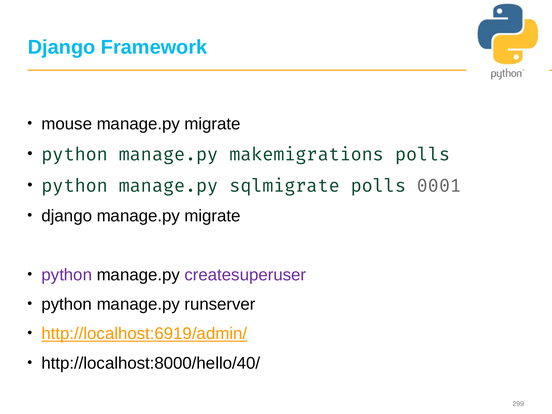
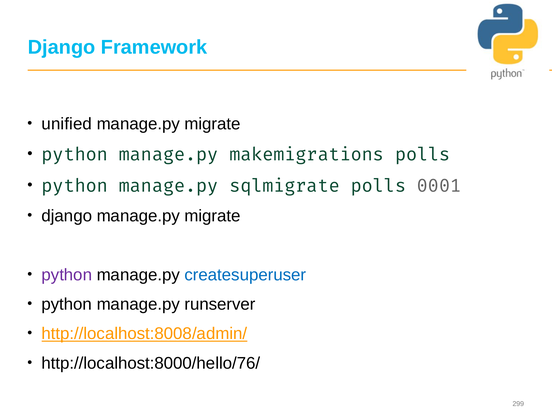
mouse: mouse -> unified
createsuperuser colour: purple -> blue
http://localhost:6919/admin/: http://localhost:6919/admin/ -> http://localhost:8008/admin/
http://localhost:8000/hello/40/: http://localhost:8000/hello/40/ -> http://localhost:8000/hello/76/
